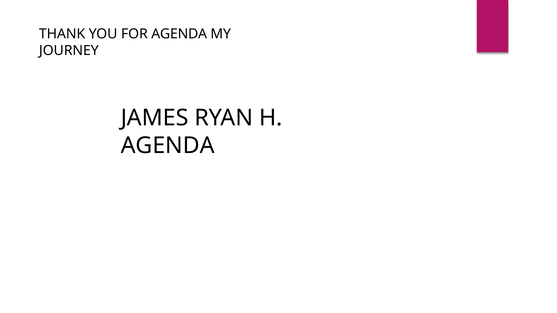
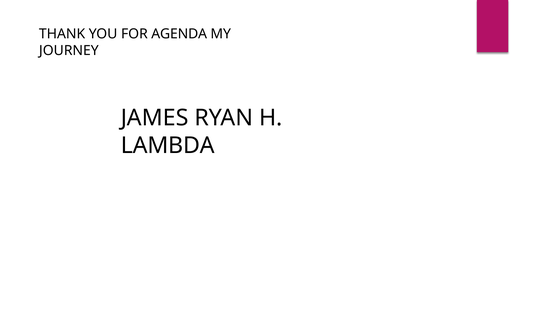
AGENDA at (168, 146): AGENDA -> LAMBDA
